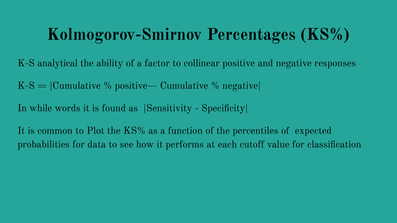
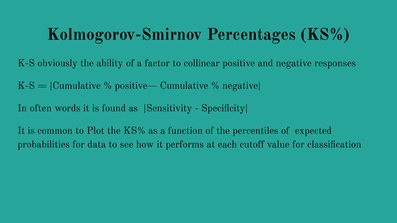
analytical: analytical -> obviously
while: while -> often
